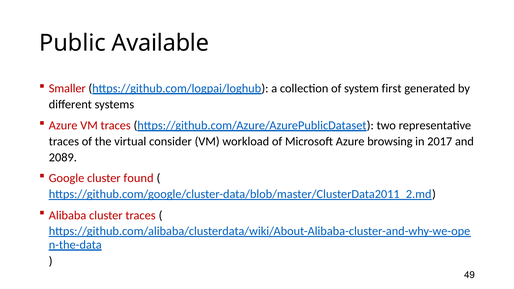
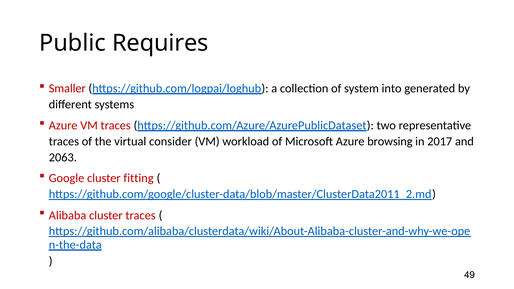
Available: Available -> Requires
first: first -> into
2089: 2089 -> 2063
found: found -> fitting
